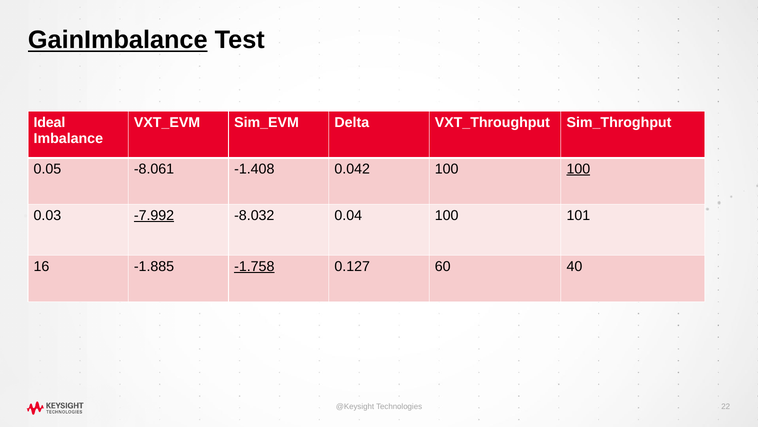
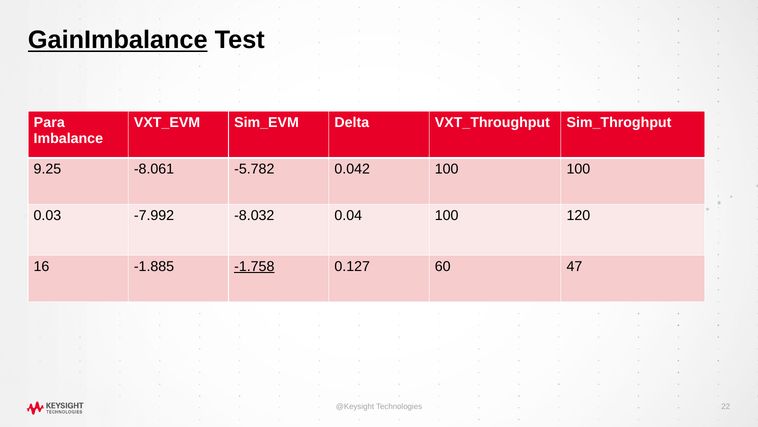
Ideal: Ideal -> Para
0.05: 0.05 -> 9.25
-1.408: -1.408 -> -5.782
100 at (578, 169) underline: present -> none
-7.992 underline: present -> none
101: 101 -> 120
40: 40 -> 47
